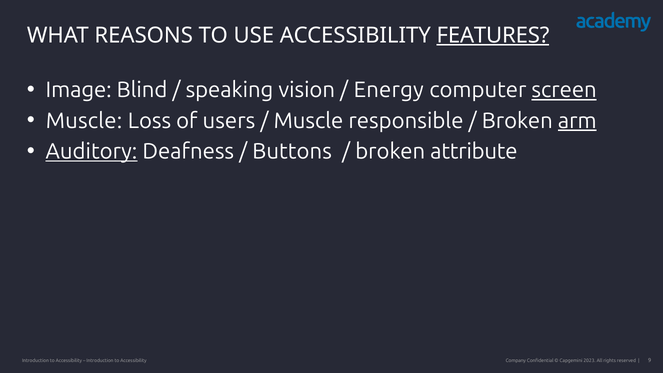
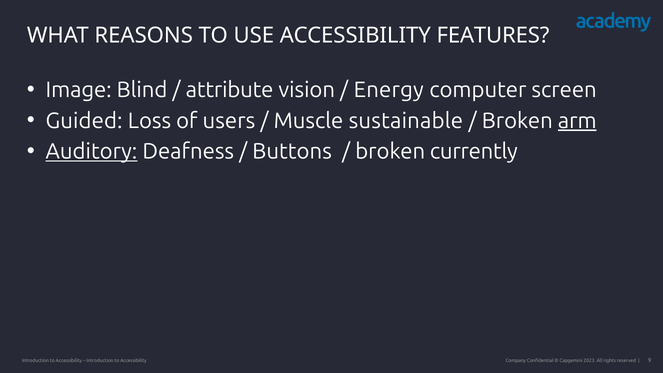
FEATURES underline: present -> none
speaking: speaking -> attribute
screen underline: present -> none
Muscle at (84, 121): Muscle -> Guided
responsible: responsible -> sustainable
attribute: attribute -> currently
